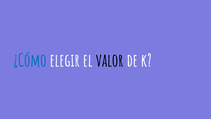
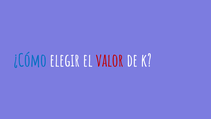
valor colour: black -> red
